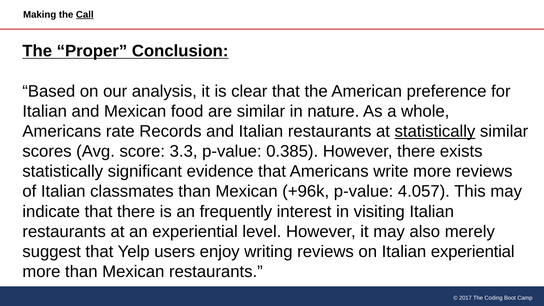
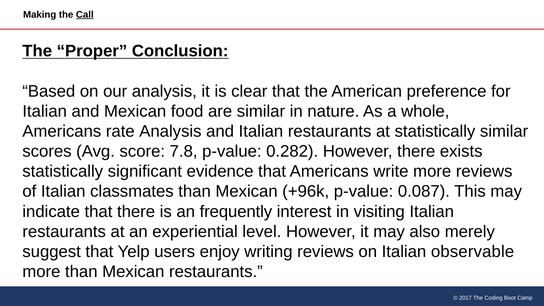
rate Records: Records -> Analysis
statistically at (435, 131) underline: present -> none
3.3: 3.3 -> 7.8
0.385: 0.385 -> 0.282
4.057: 4.057 -> 0.087
Italian experiential: experiential -> observable
